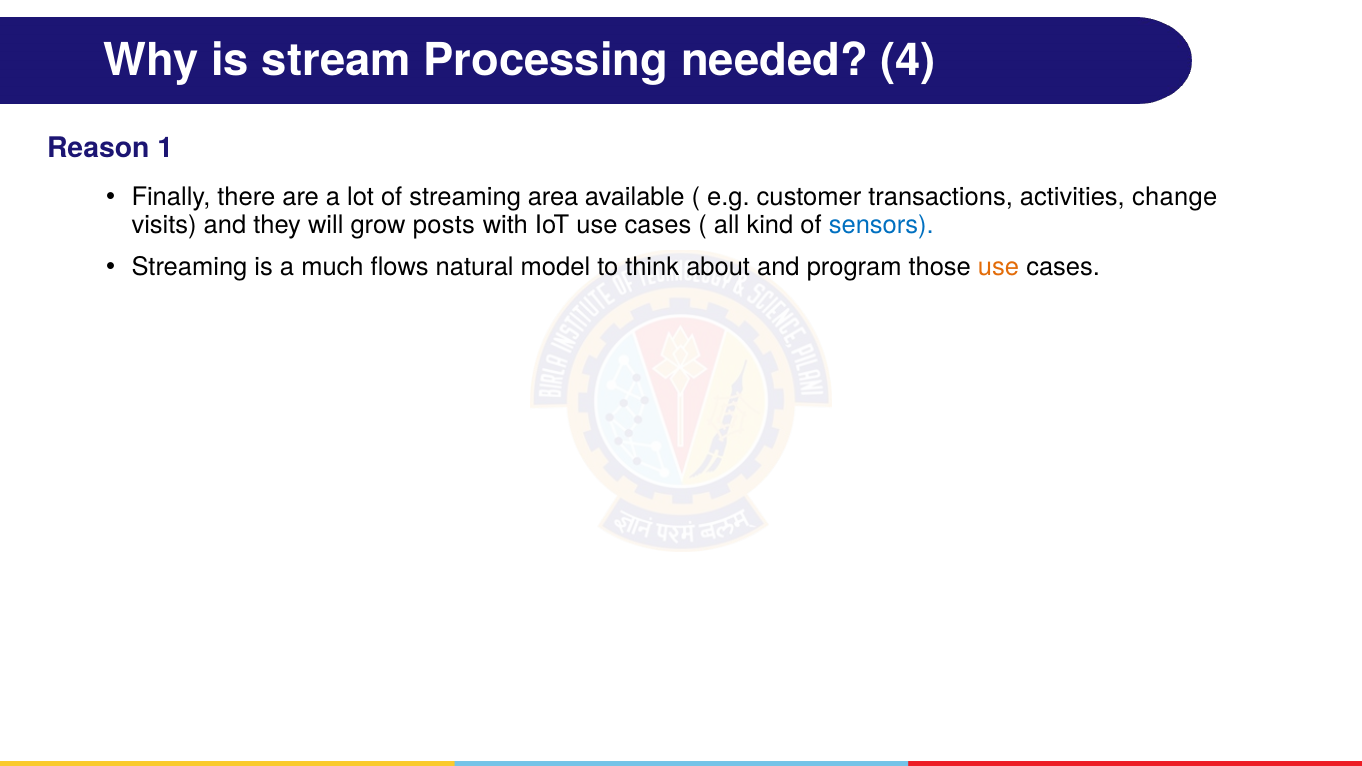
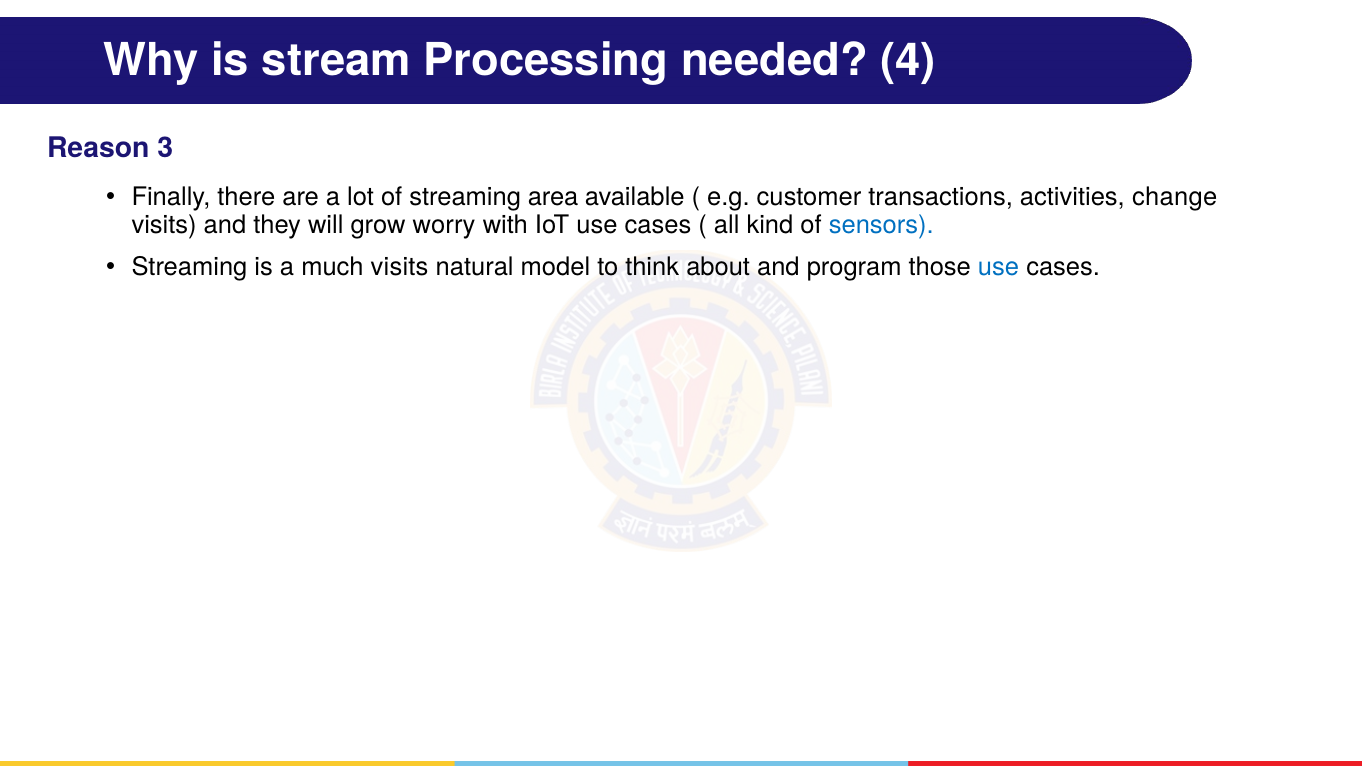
1: 1 -> 3
posts: posts -> worry
much flows: flows -> visits
use at (999, 267) colour: orange -> blue
